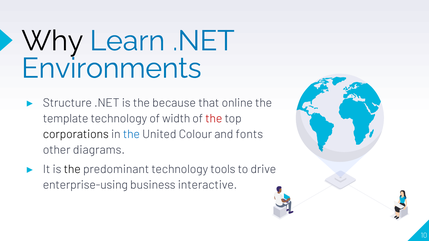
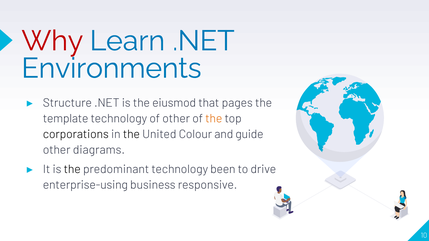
Why colour: black -> red
because: because -> eiusmod
online: online -> pages
of width: width -> other
the at (214, 119) colour: red -> orange
the at (131, 134) colour: blue -> black
fonts: fonts -> guide
tools: tools -> been
interactive: interactive -> responsive
